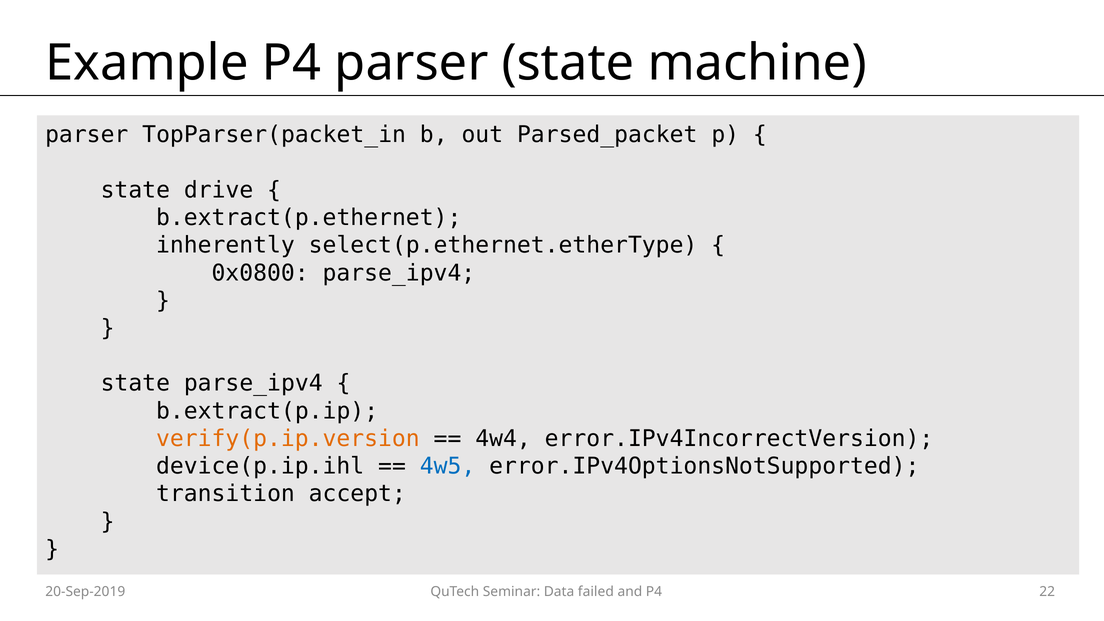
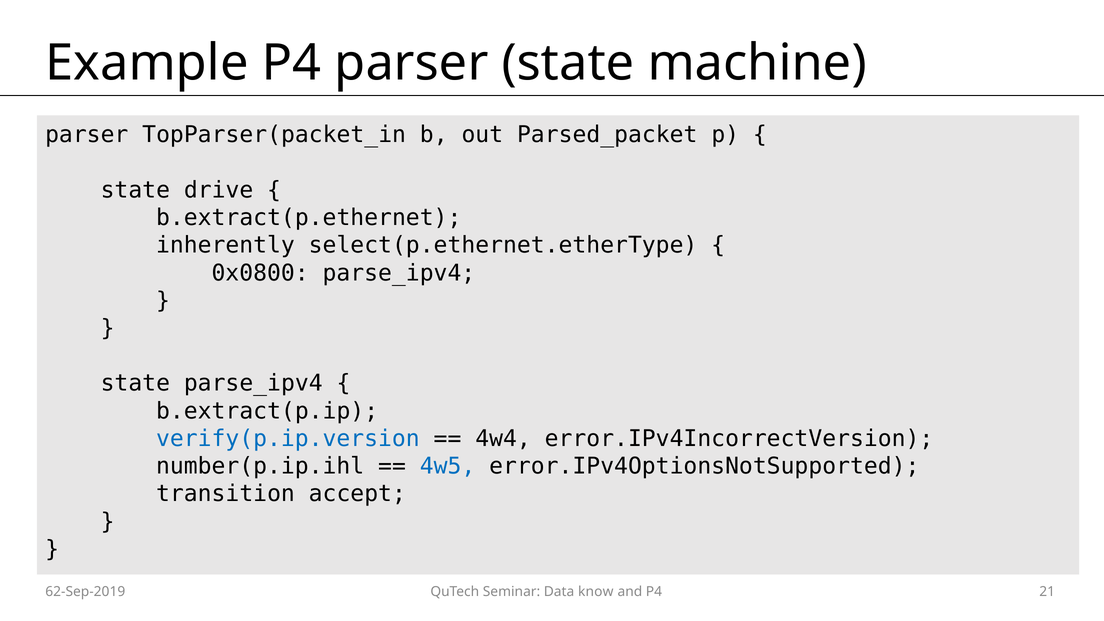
verify(p.ip.version colour: orange -> blue
device(p.ip.ihl: device(p.ip.ihl -> number(p.ip.ihl
20-Sep-2019: 20-Sep-2019 -> 62-Sep-2019
failed: failed -> know
22: 22 -> 21
